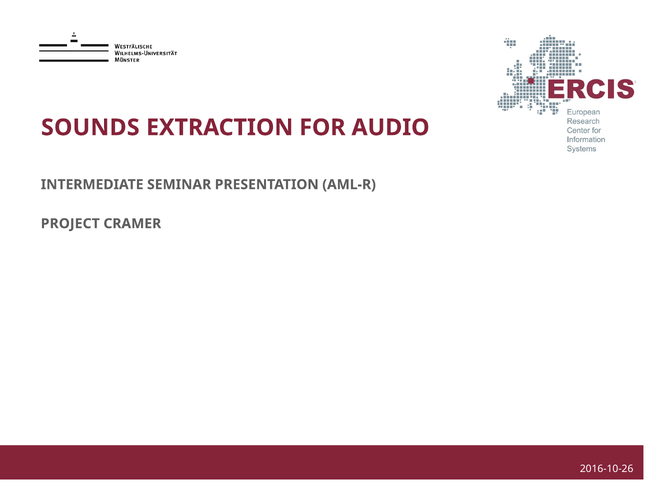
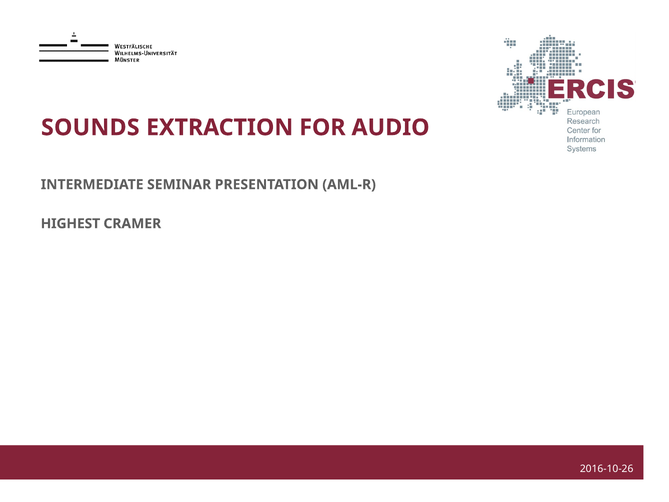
PROJECT: PROJECT -> HIGHEST
